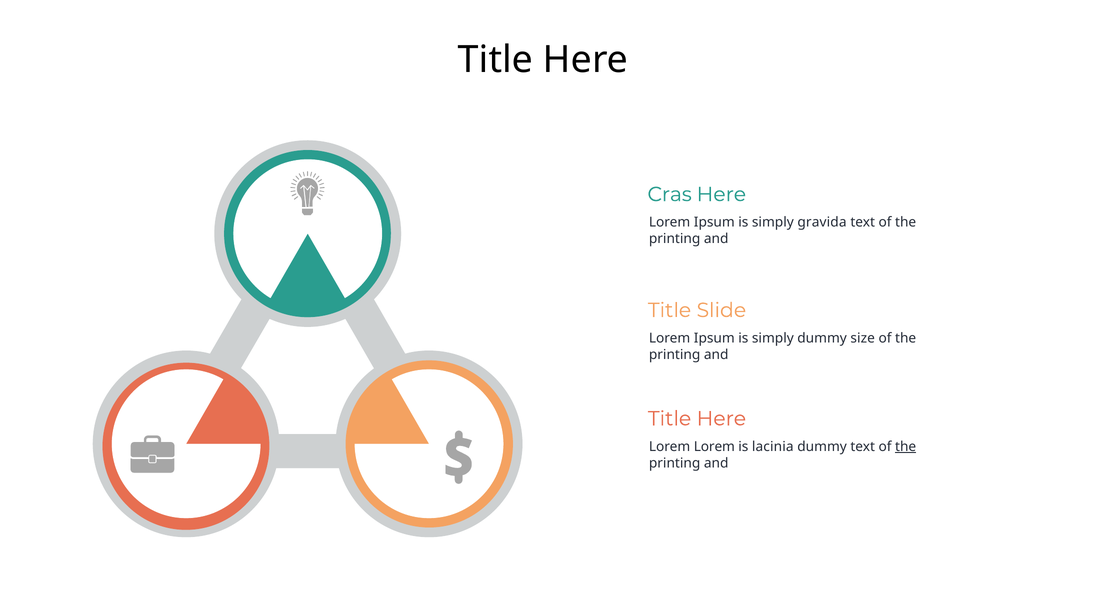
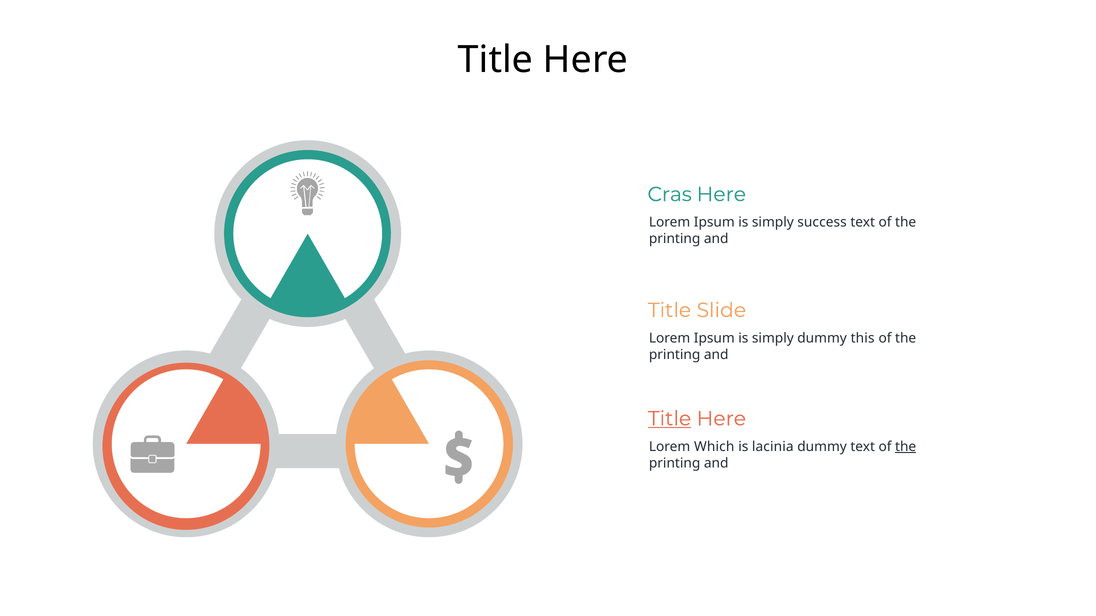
gravida: gravida -> success
size: size -> this
Title at (670, 419) underline: none -> present
Lorem Lorem: Lorem -> Which
